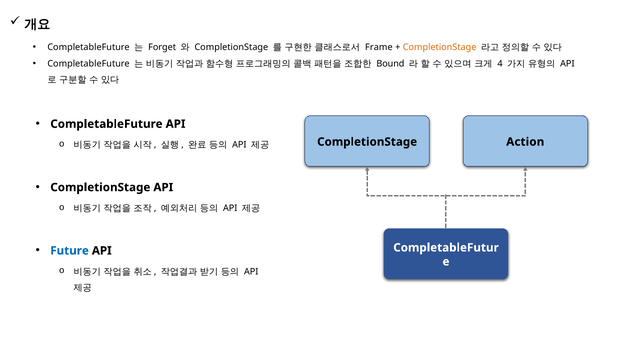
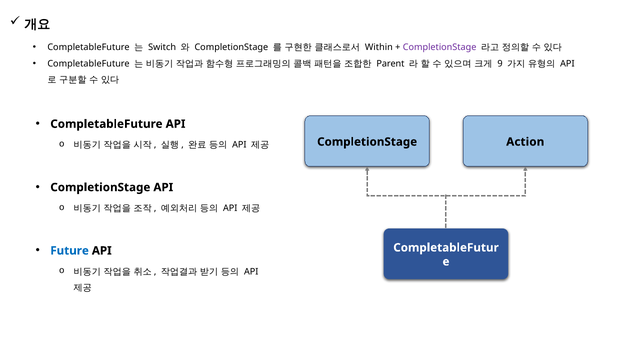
Forget: Forget -> Switch
Frame: Frame -> Within
CompletionStage at (440, 47) colour: orange -> purple
Bound: Bound -> Parent
4: 4 -> 9
